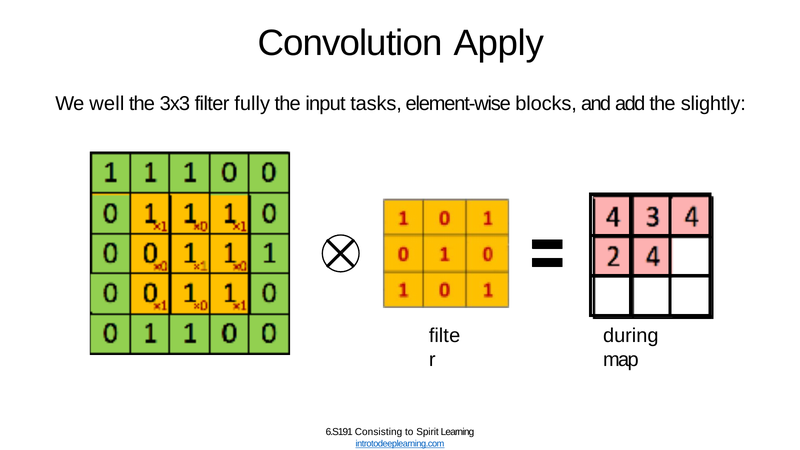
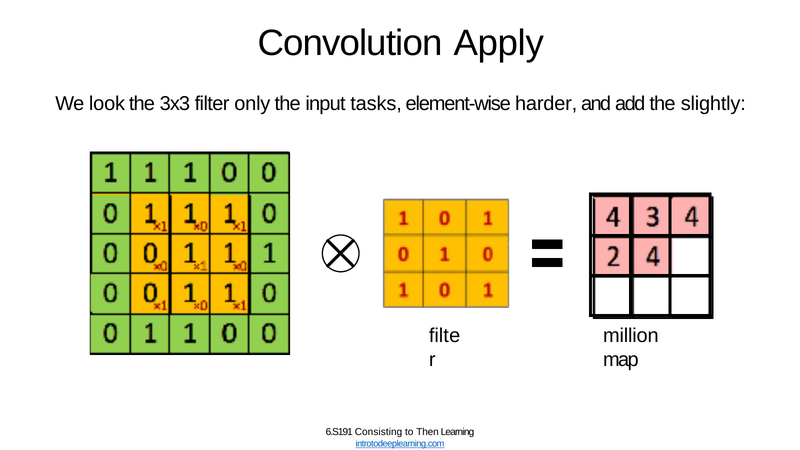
well: well -> look
fully: fully -> only
blocks: blocks -> harder
during: during -> million
Spirit: Spirit -> Then
